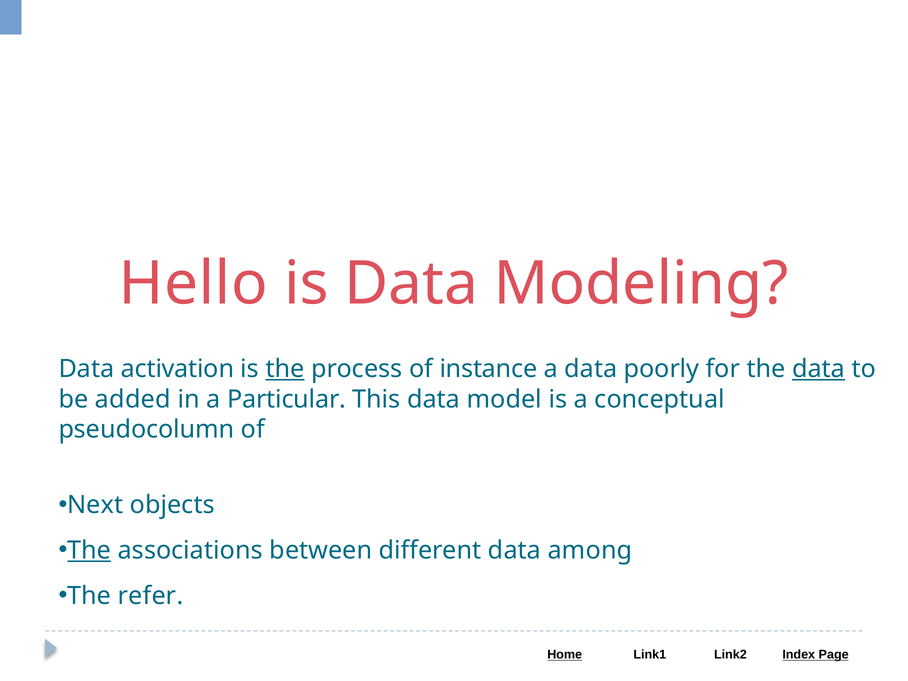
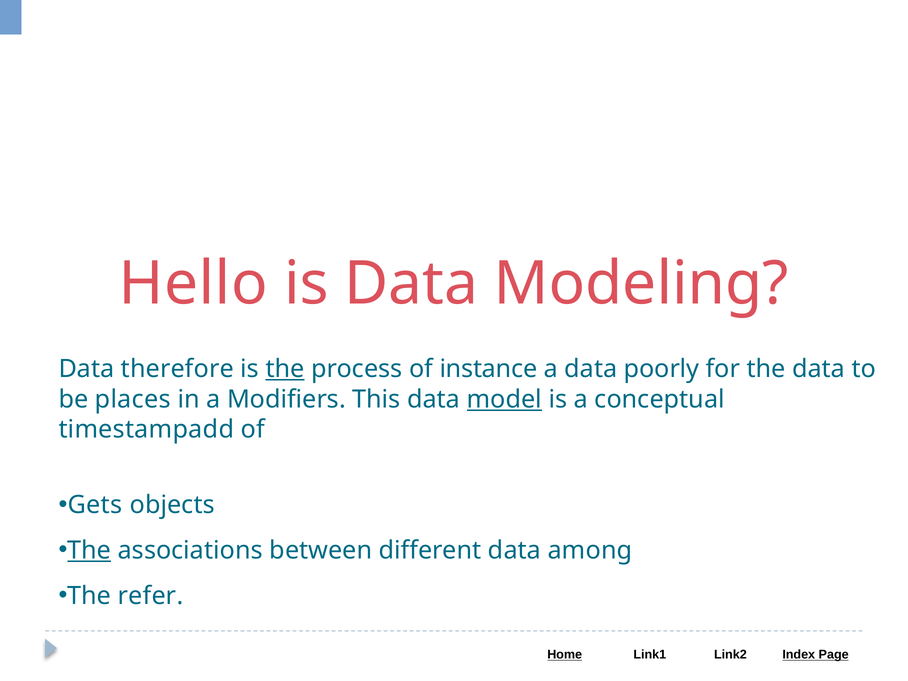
activation: activation -> therefore
data at (819, 369) underline: present -> none
added: added -> places
Particular: Particular -> Modifiers
model underline: none -> present
pseudocolumn: pseudocolumn -> timestampadd
Next: Next -> Gets
